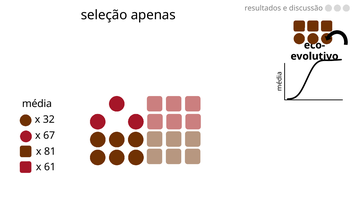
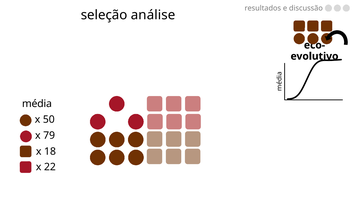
apenas: apenas -> análise
32: 32 -> 50
67: 67 -> 79
81: 81 -> 18
61: 61 -> 22
